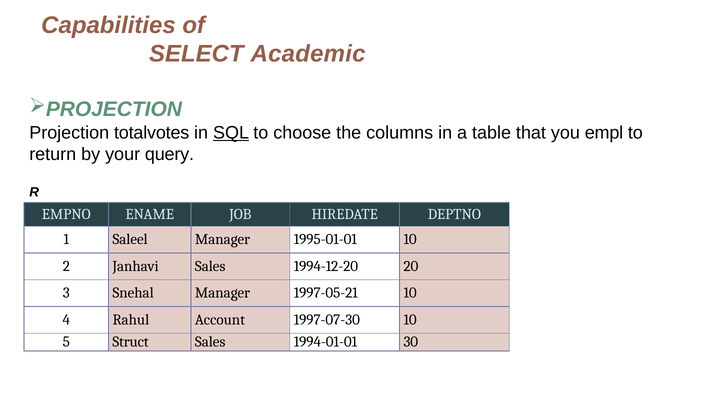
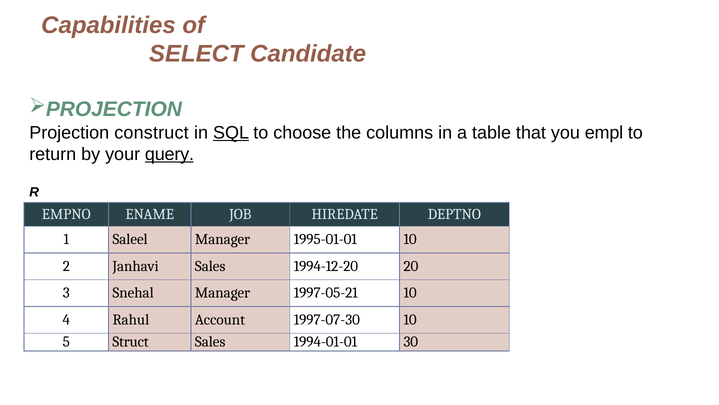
Academic: Academic -> Candidate
totalvotes: totalvotes -> construct
query underline: none -> present
